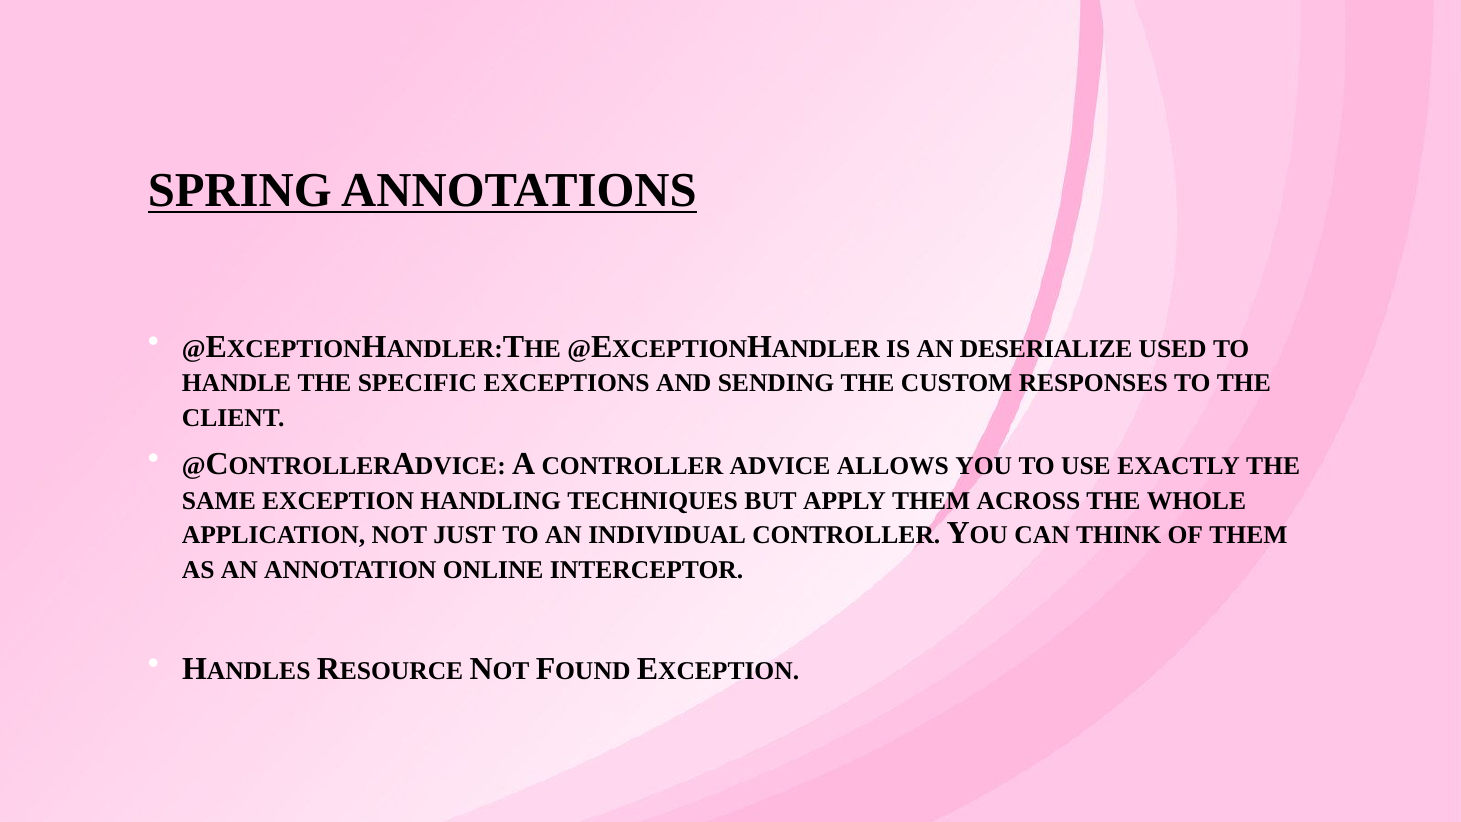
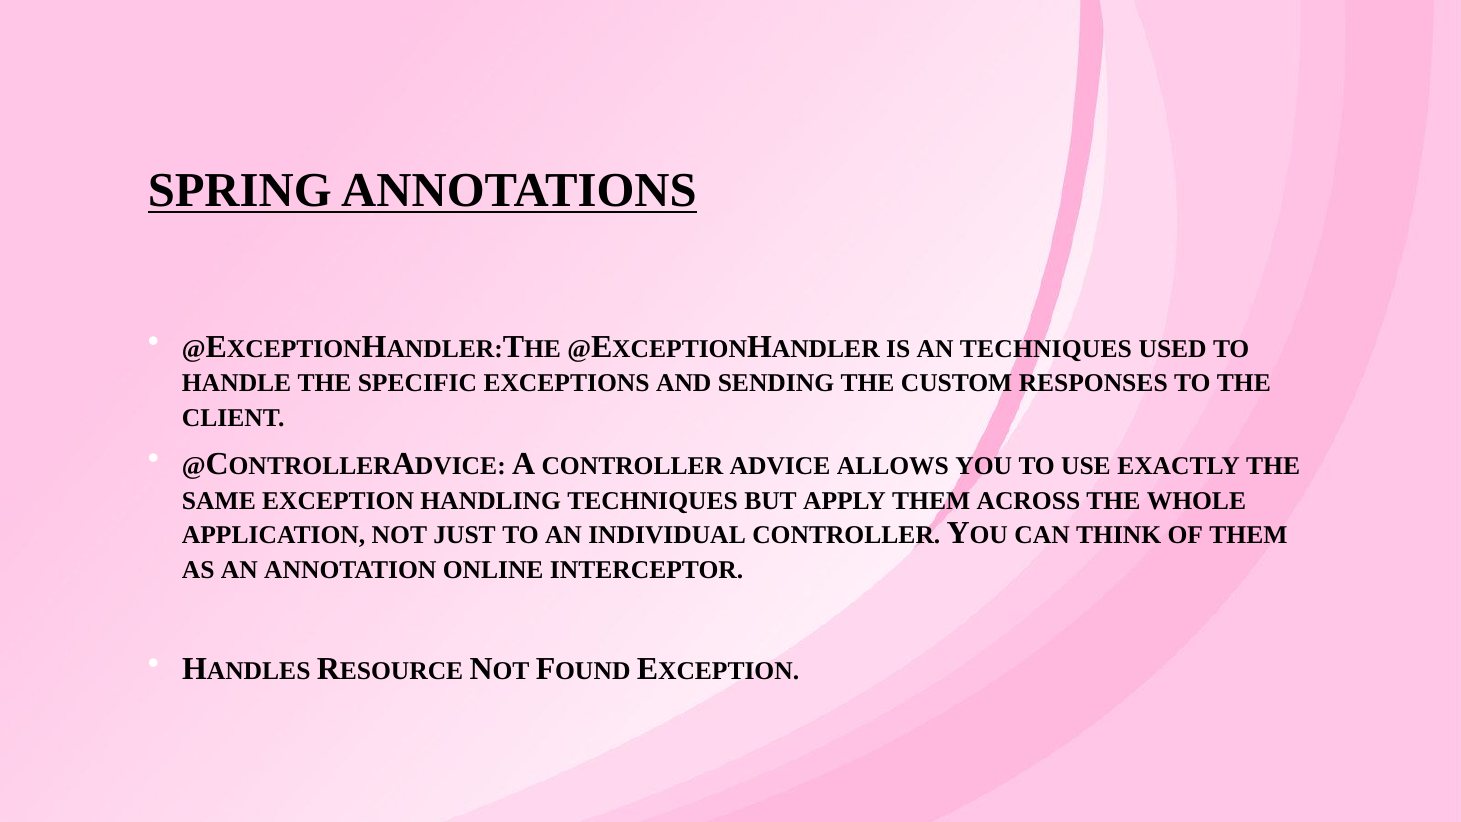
AN DESERIALIZE: DESERIALIZE -> TECHNIQUES
